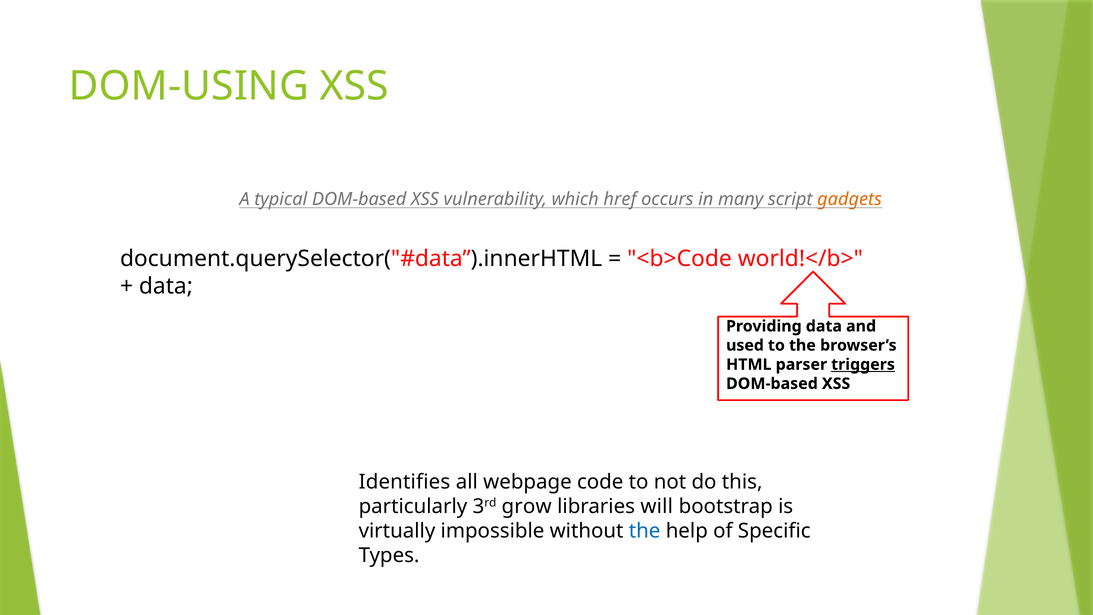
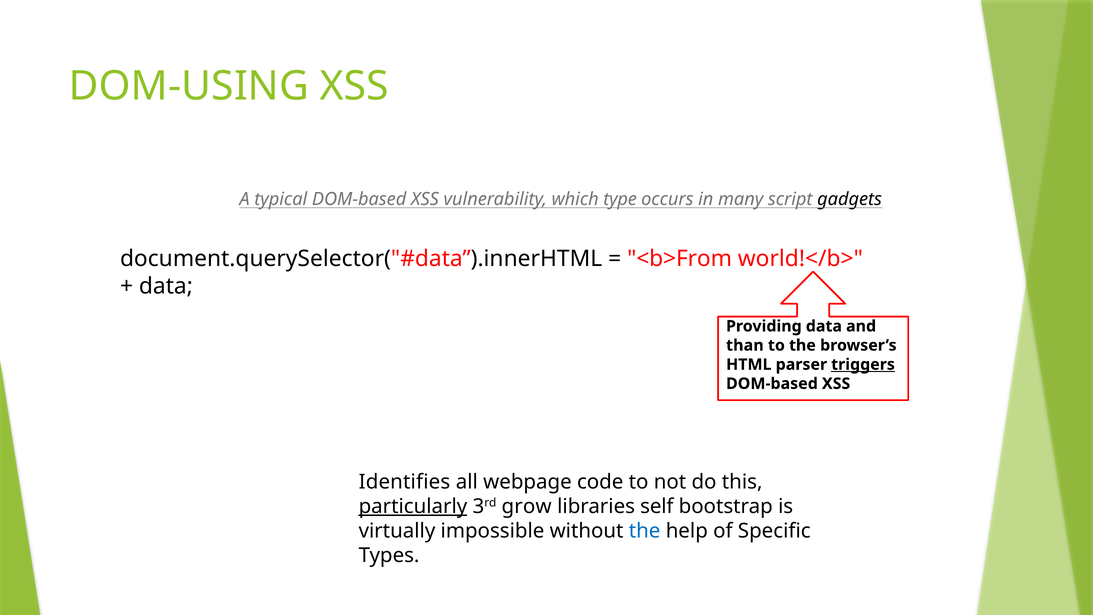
href: href -> type
gadgets colour: orange -> black
<b>Code: <b>Code -> <b>From
used: used -> than
particularly underline: none -> present
will: will -> self
